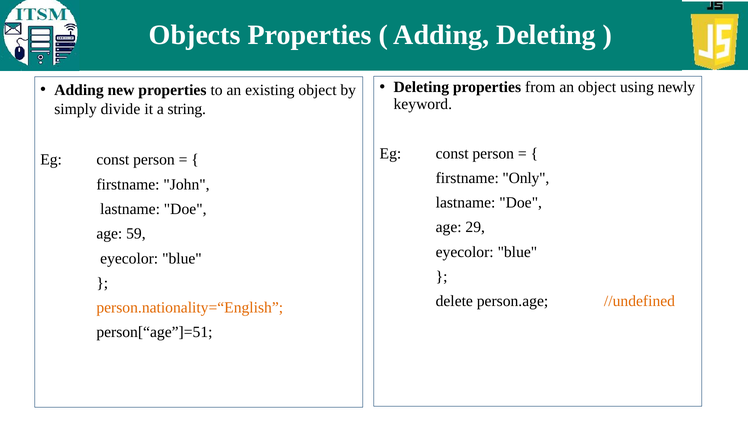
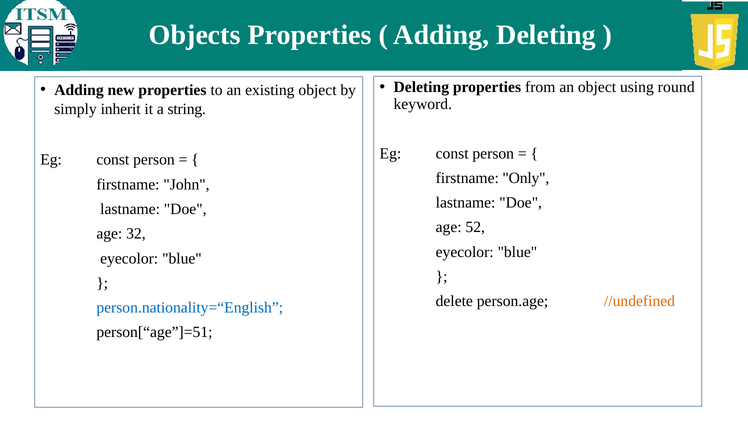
newly: newly -> round
divide: divide -> inherit
29: 29 -> 52
59: 59 -> 32
person.nationality=“English colour: orange -> blue
